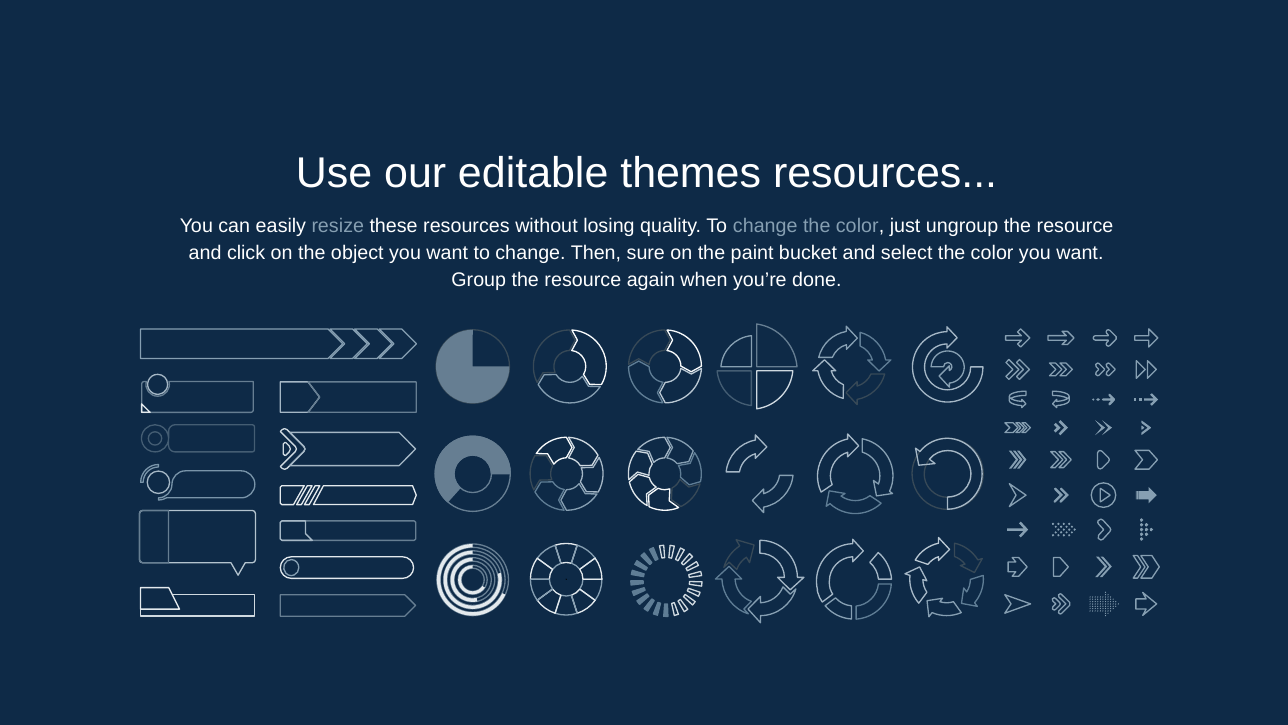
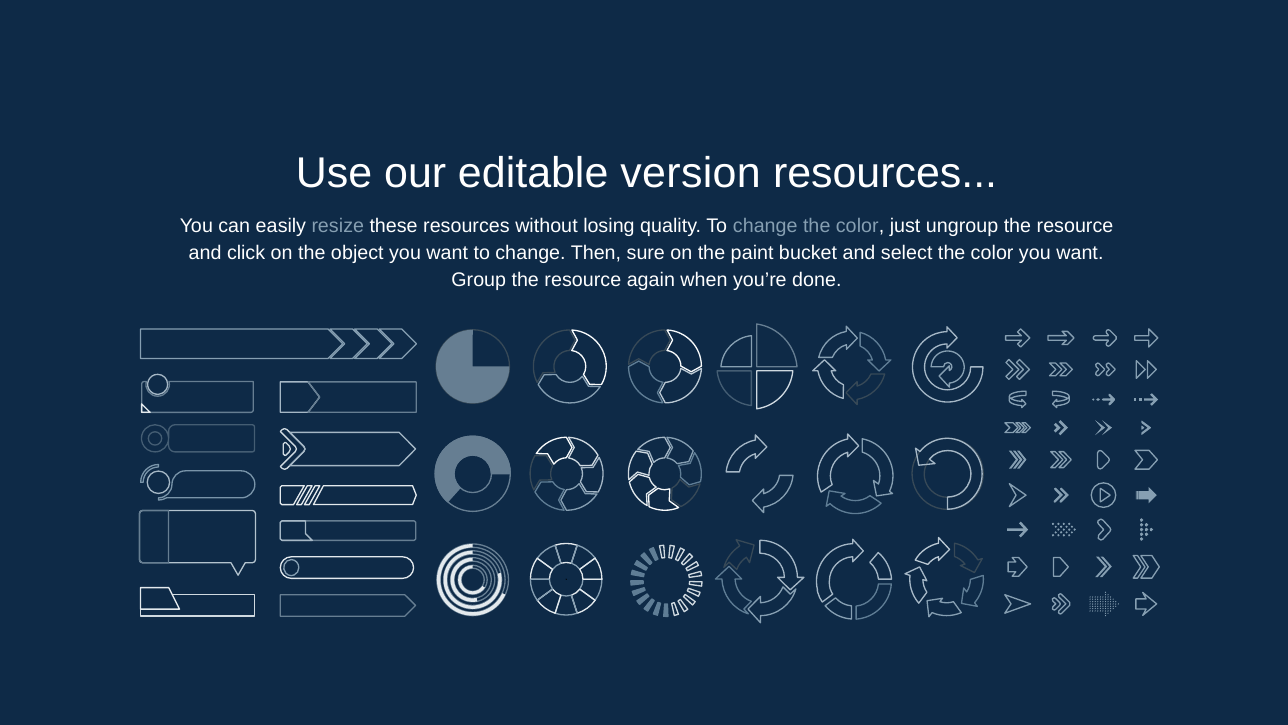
themes: themes -> version
